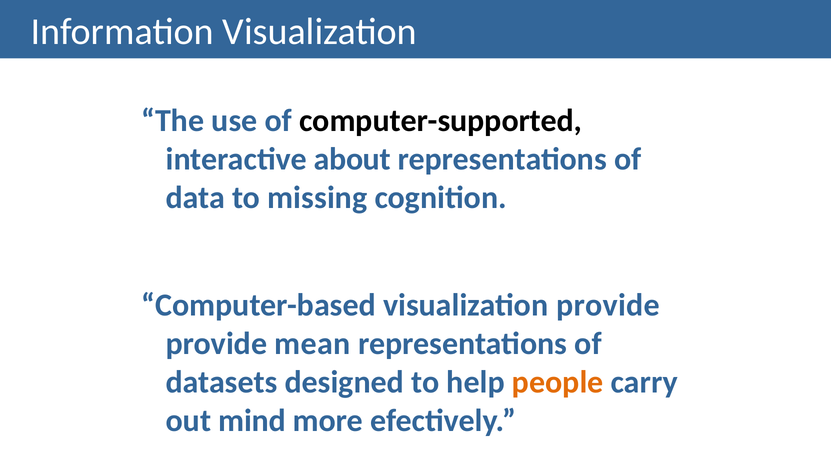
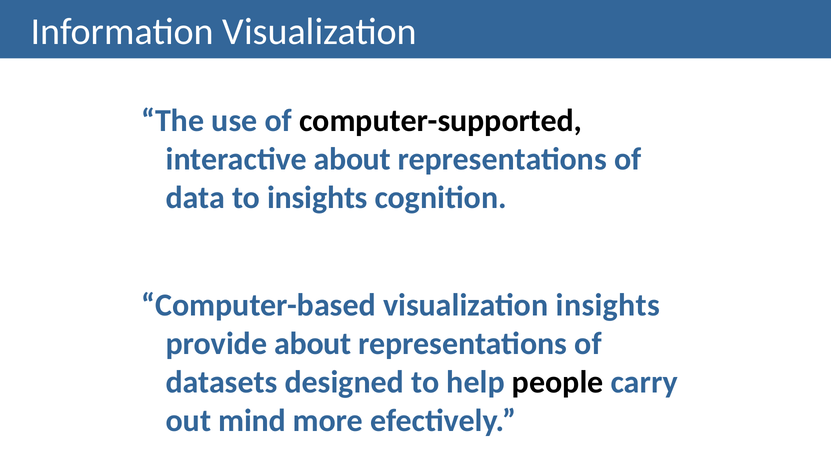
to missing: missing -> insights
visualization provide: provide -> insights
provide mean: mean -> about
people colour: orange -> black
